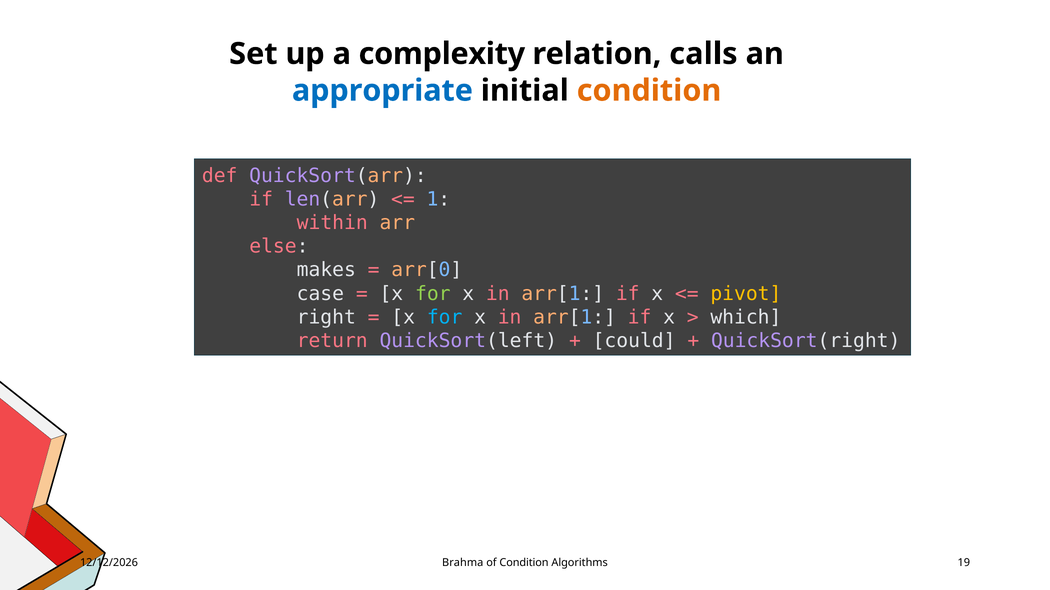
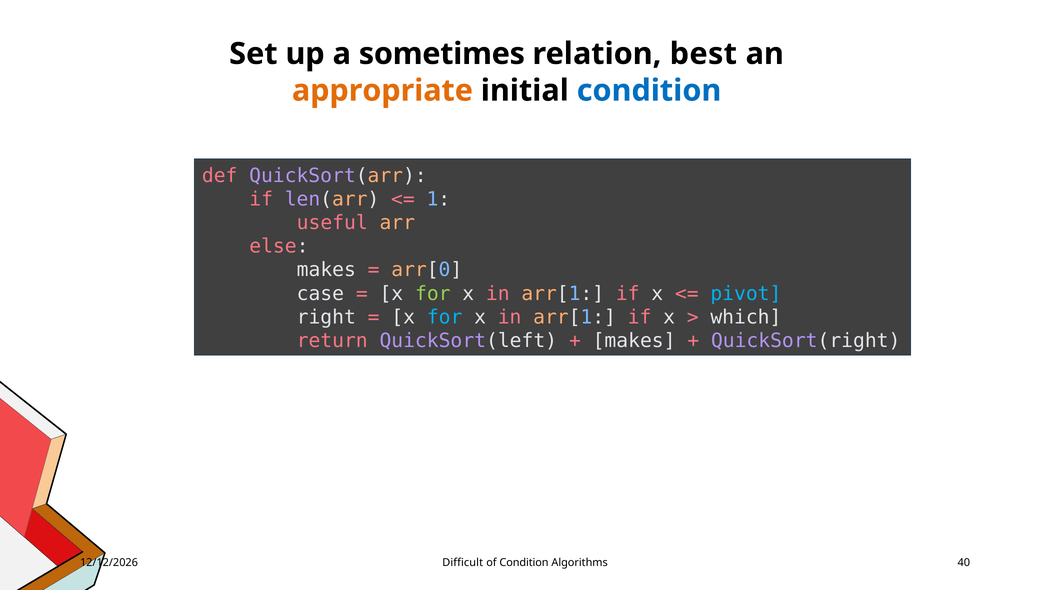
complexity: complexity -> sometimes
calls: calls -> best
appropriate colour: blue -> orange
condition at (649, 91) colour: orange -> blue
within: within -> useful
pivot colour: yellow -> light blue
could at (634, 341): could -> makes
Brahma: Brahma -> Difficult
19: 19 -> 40
